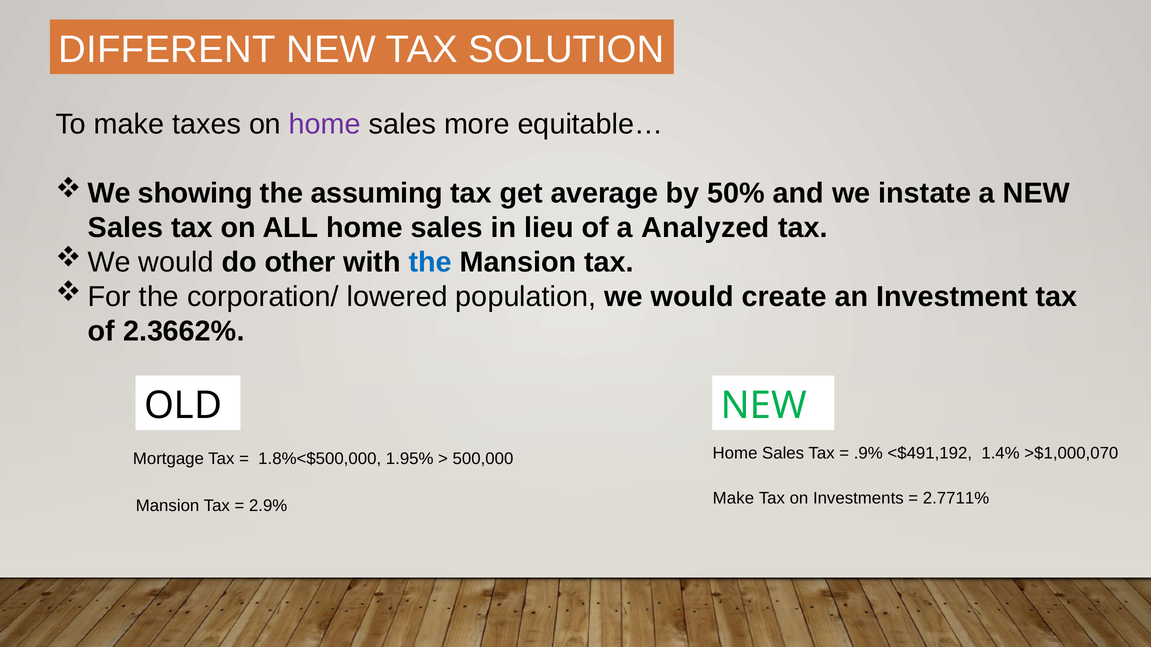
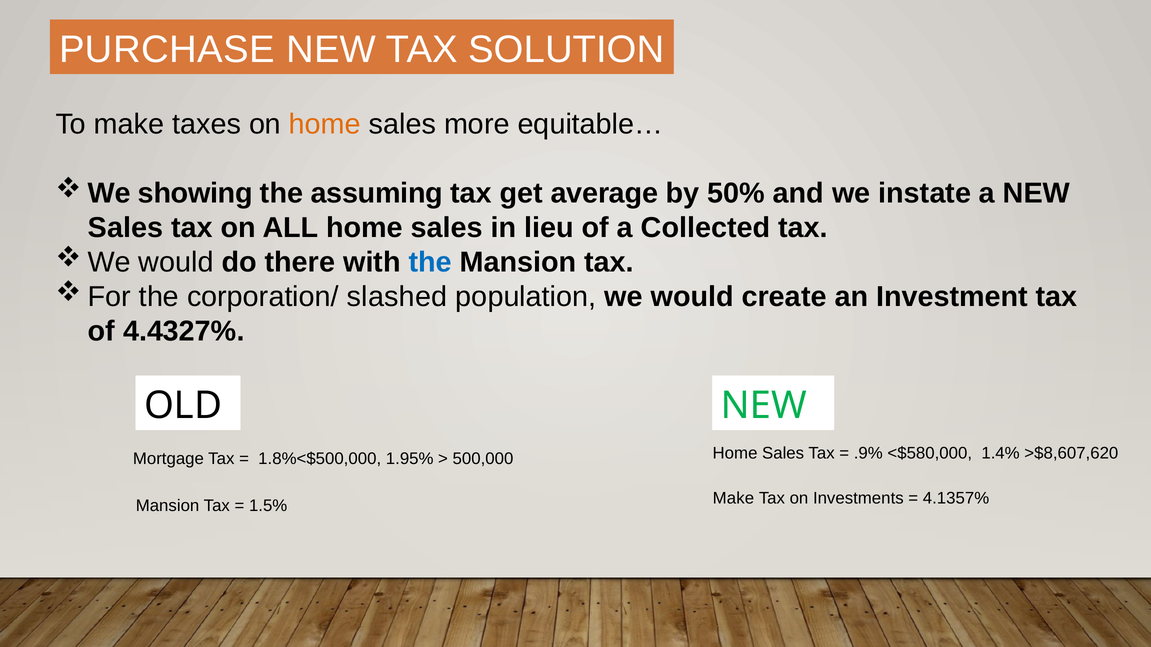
DIFFERENT: DIFFERENT -> PURCHASE
home at (325, 124) colour: purple -> orange
Analyzed: Analyzed -> Collected
other: other -> there
lowered: lowered -> slashed
2.3662%: 2.3662% -> 4.4327%
<$491,192: <$491,192 -> <$580,000
>$1,000,070: >$1,000,070 -> >$8,607,620
2.7711%: 2.7711% -> 4.1357%
2.9%: 2.9% -> 1.5%
